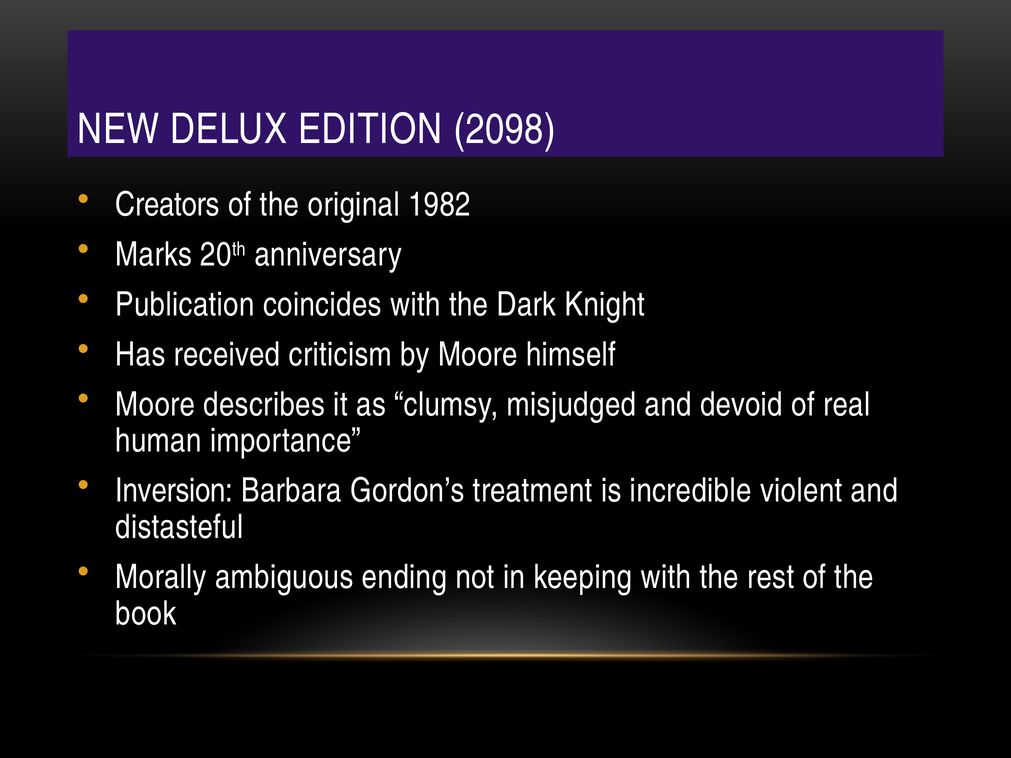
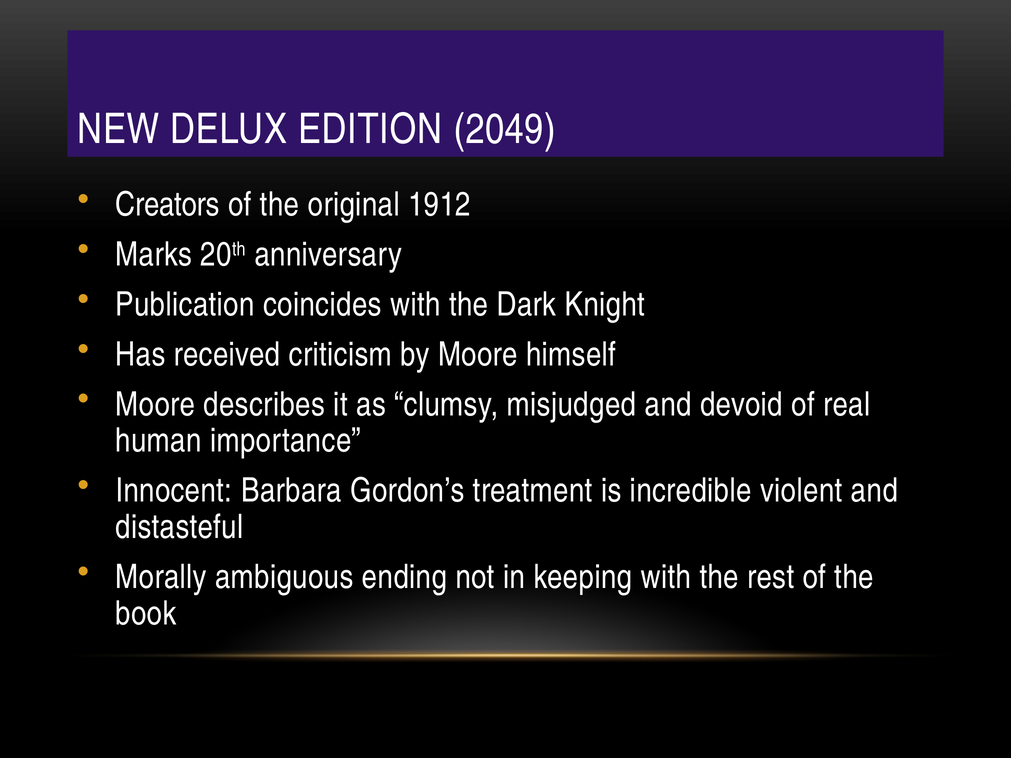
2098: 2098 -> 2049
1982: 1982 -> 1912
Inversion: Inversion -> Innocent
